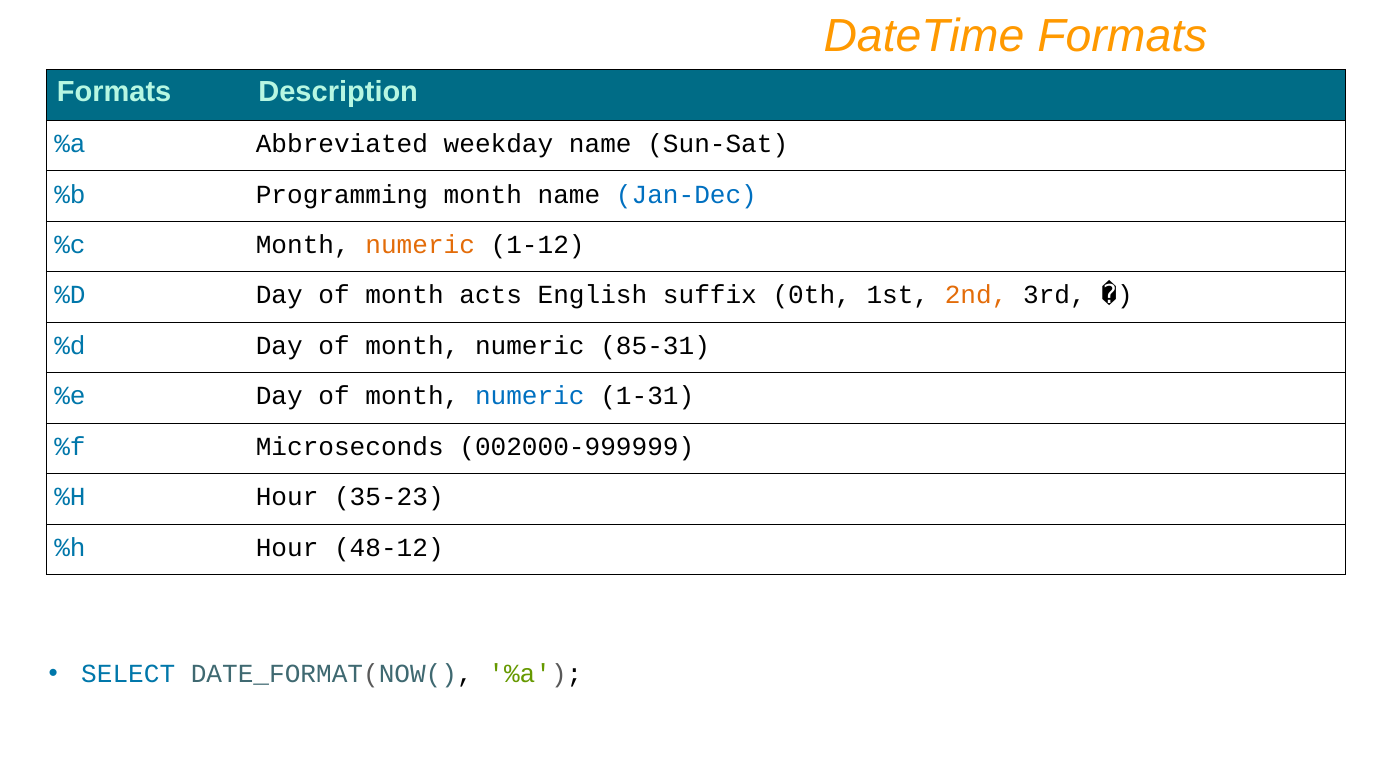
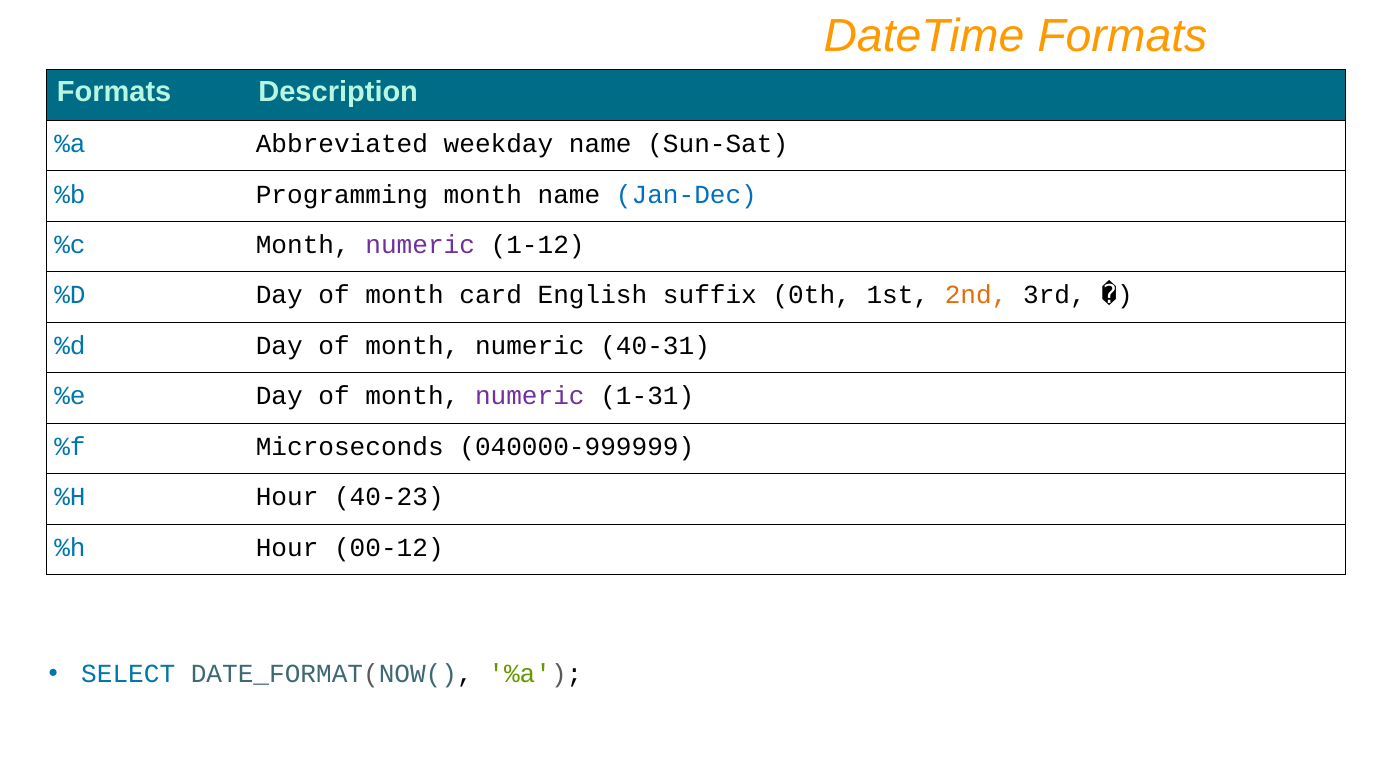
numeric at (420, 245) colour: orange -> purple
acts: acts -> card
85-31: 85-31 -> 40-31
numeric at (530, 396) colour: blue -> purple
002000-999999: 002000-999999 -> 040000-999999
35-23: 35-23 -> 40-23
48-12: 48-12 -> 00-12
